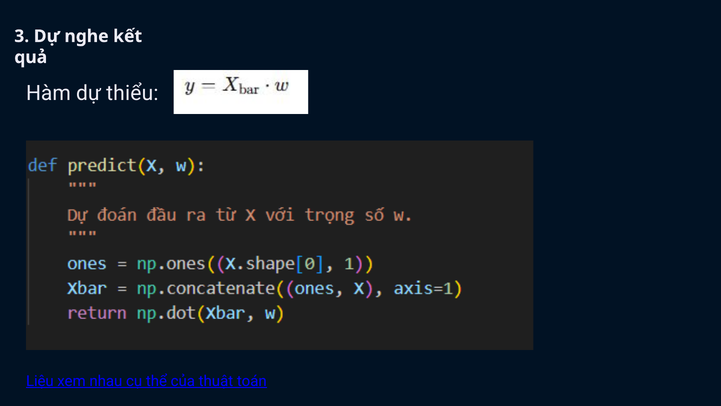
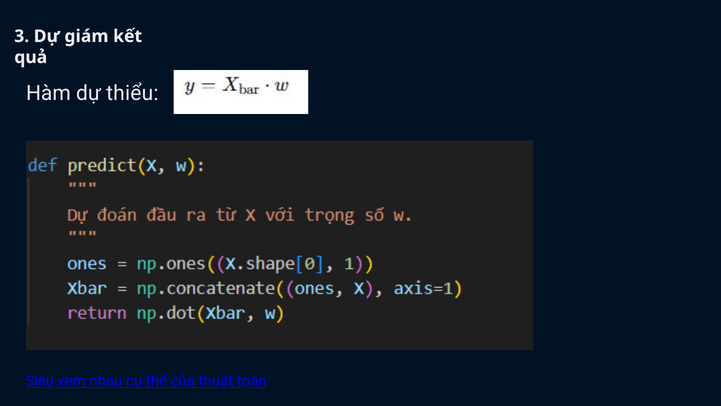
nghe: nghe -> giám
Liệu: Liệu -> Siêu
